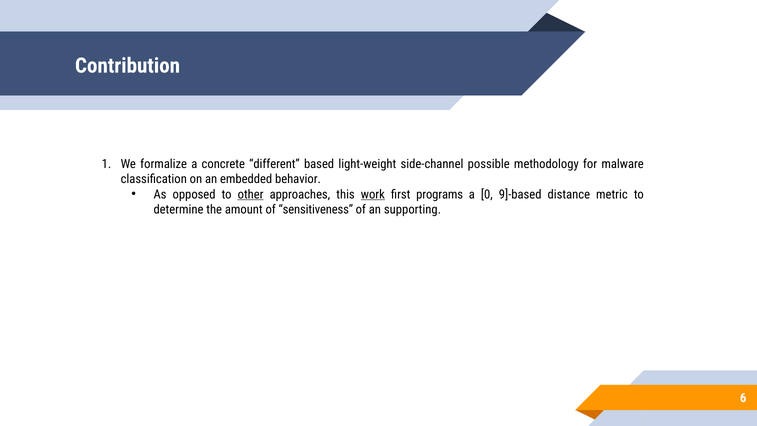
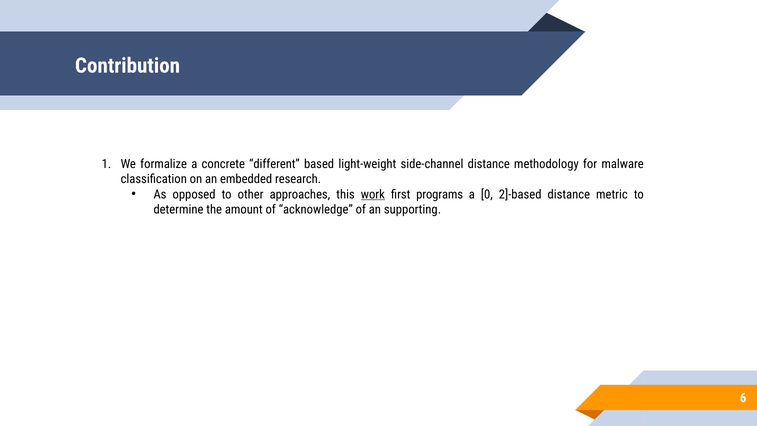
side-channel possible: possible -> distance
behavior: behavior -> research
other underline: present -> none
9]-based: 9]-based -> 2]-based
sensitiveness: sensitiveness -> acknowledge
